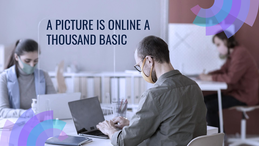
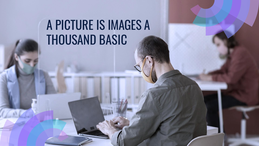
ONLINE: ONLINE -> IMAGES
